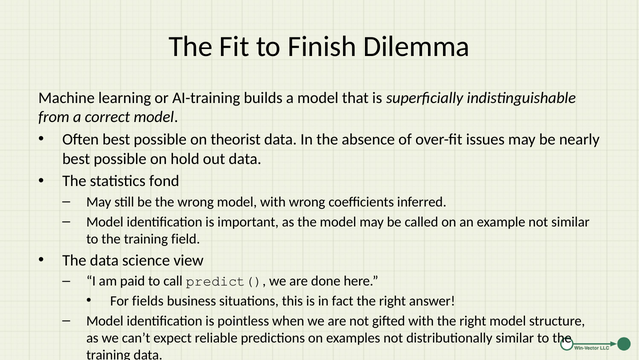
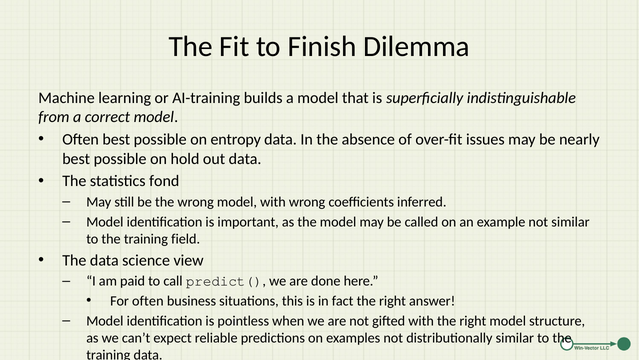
theorist: theorist -> entropy
For fields: fields -> often
